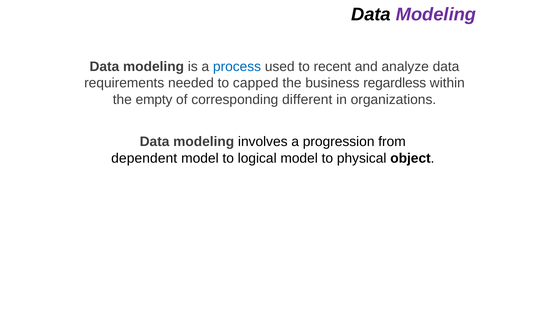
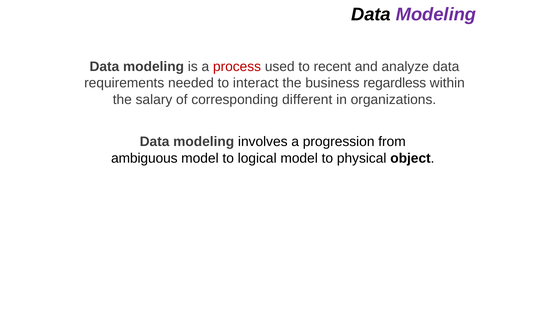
process colour: blue -> red
capped: capped -> interact
empty: empty -> salary
dependent: dependent -> ambiguous
